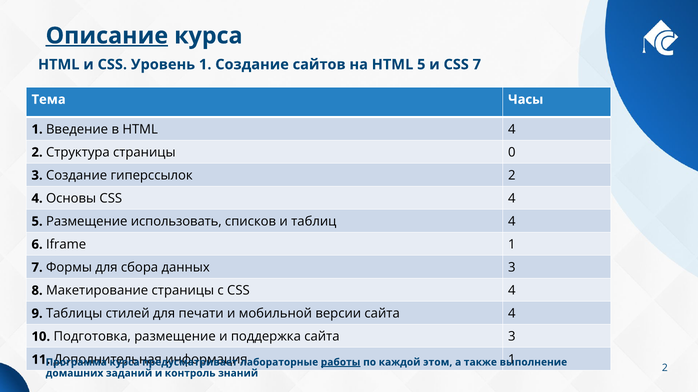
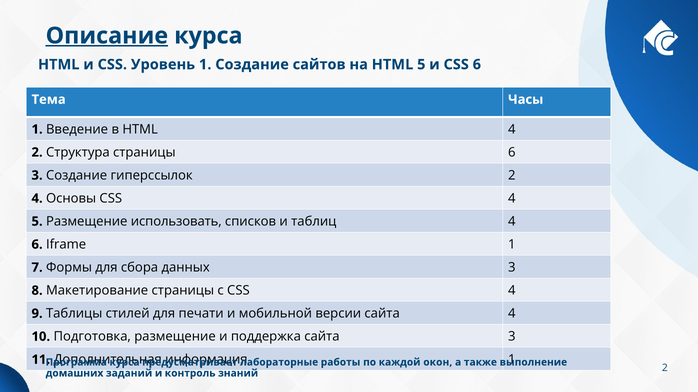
СSS 7: 7 -> 6
страницы 0: 0 -> 6
работы underline: present -> none
этом: этом -> окон
